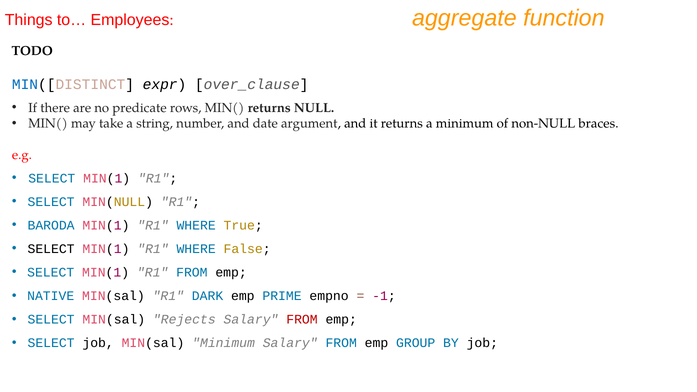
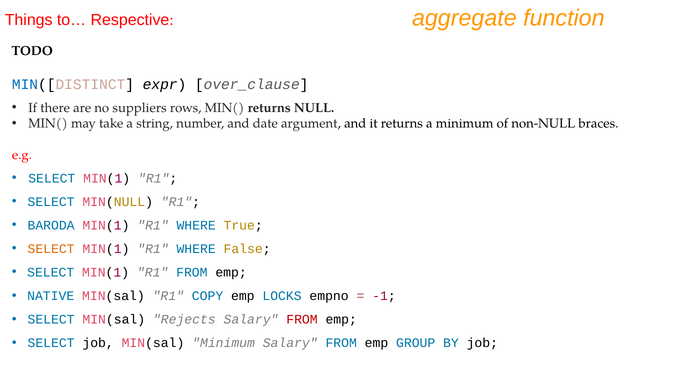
Employees: Employees -> Respective
predicate: predicate -> suppliers
SELECT at (51, 249) colour: black -> orange
DARK: DARK -> COPY
PRIME: PRIME -> LOCKS
